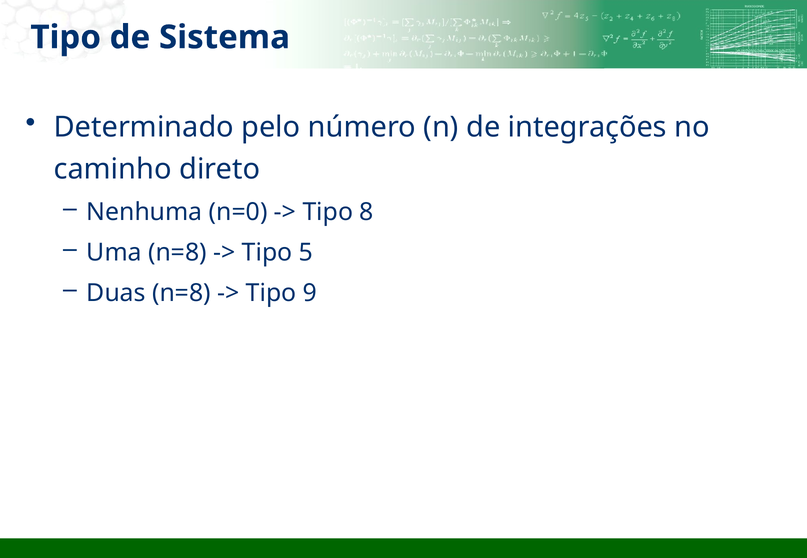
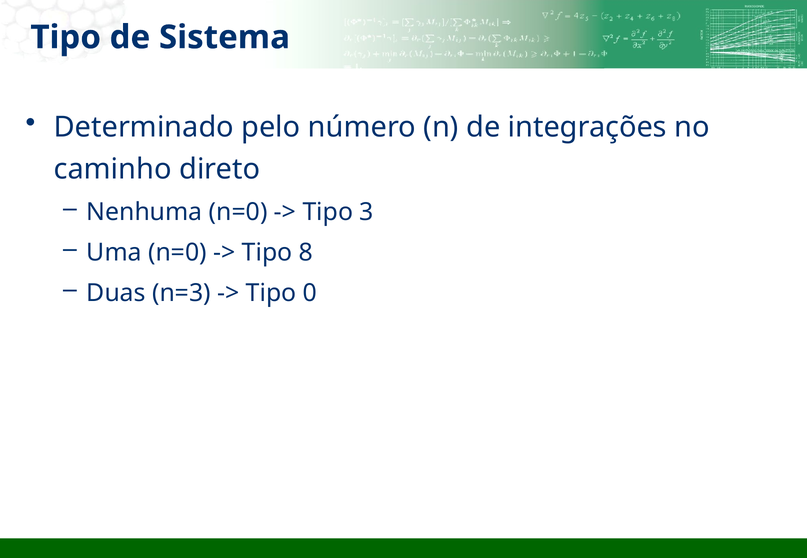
8: 8 -> 3
Uma n=8: n=8 -> n=0
5: 5 -> 8
Duas n=8: n=8 -> n=3
9: 9 -> 0
